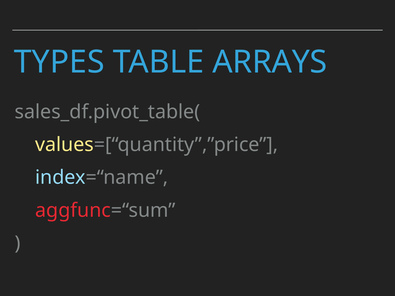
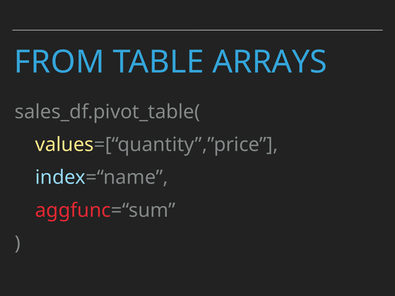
TYPES: TYPES -> FROM
